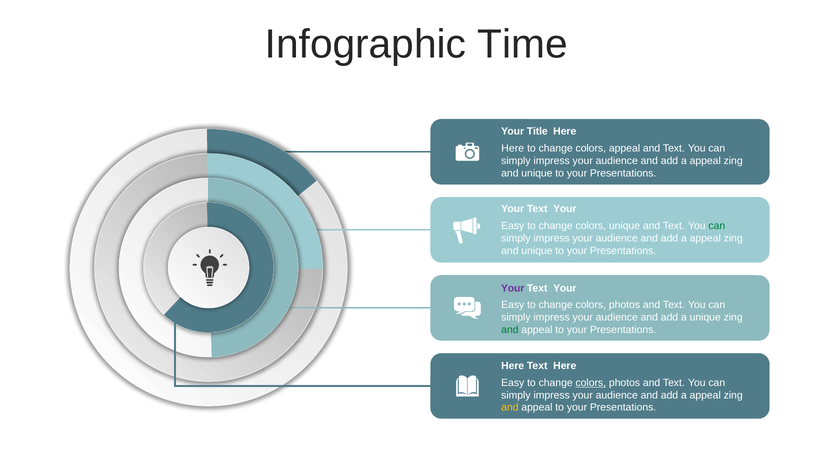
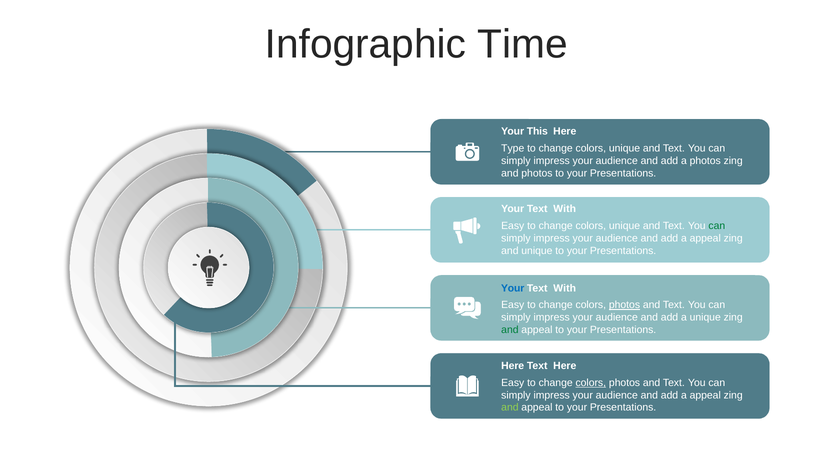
Title: Title -> This
Here at (513, 148): Here -> Type
appeal at (625, 148): appeal -> unique
appeal at (705, 161): appeal -> photos
unique at (537, 173): unique -> photos
Your at (565, 209): Your -> With
Your at (513, 288) colour: purple -> blue
Your at (565, 288): Your -> With
photos at (625, 305) underline: none -> present
and at (510, 408) colour: yellow -> light green
